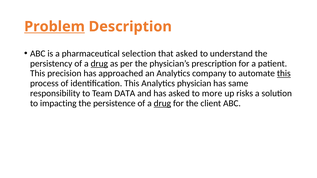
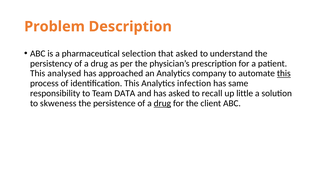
Problem underline: present -> none
drug at (99, 64) underline: present -> none
precision: precision -> analysed
physician: physician -> infection
more: more -> recall
risks: risks -> little
impacting: impacting -> skweness
